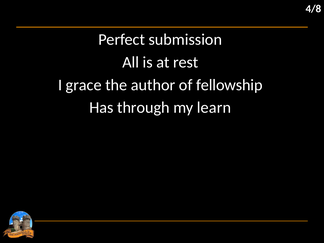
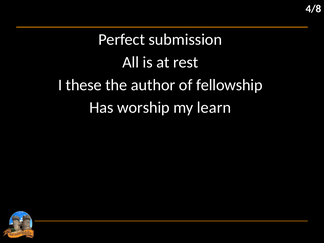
grace: grace -> these
through: through -> worship
